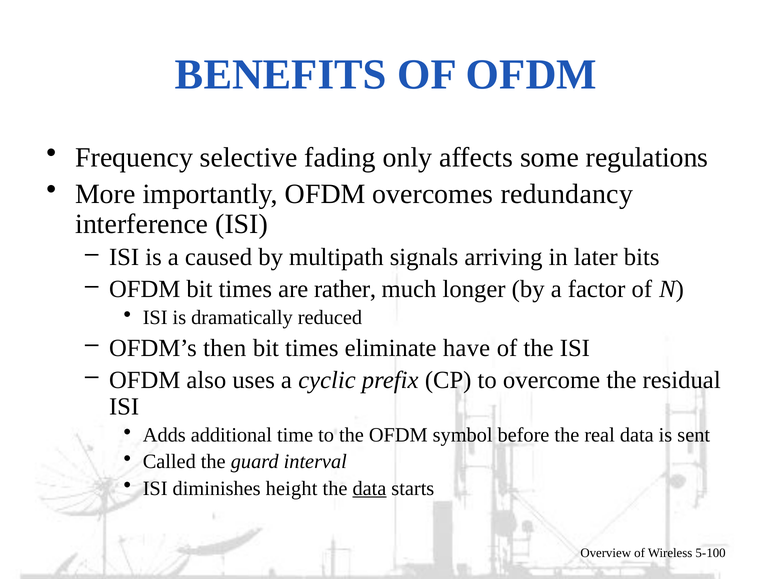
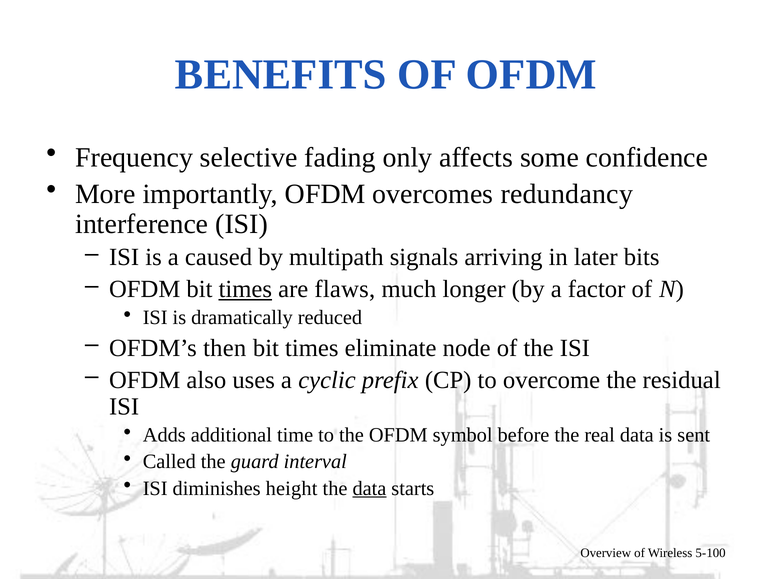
regulations: regulations -> confidence
times at (245, 289) underline: none -> present
rather: rather -> flaws
have: have -> node
